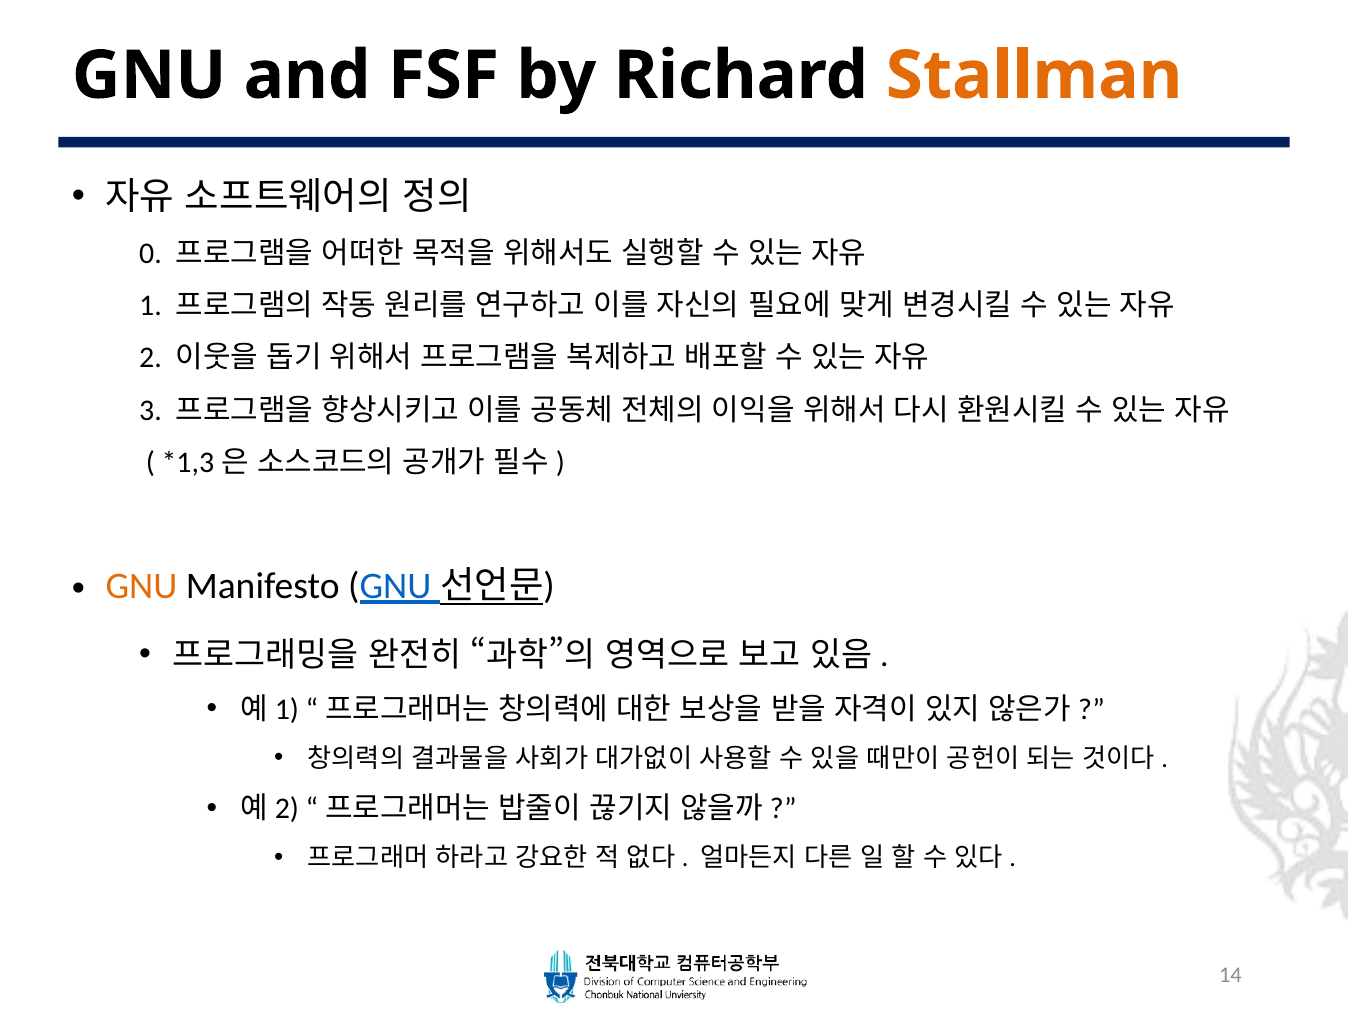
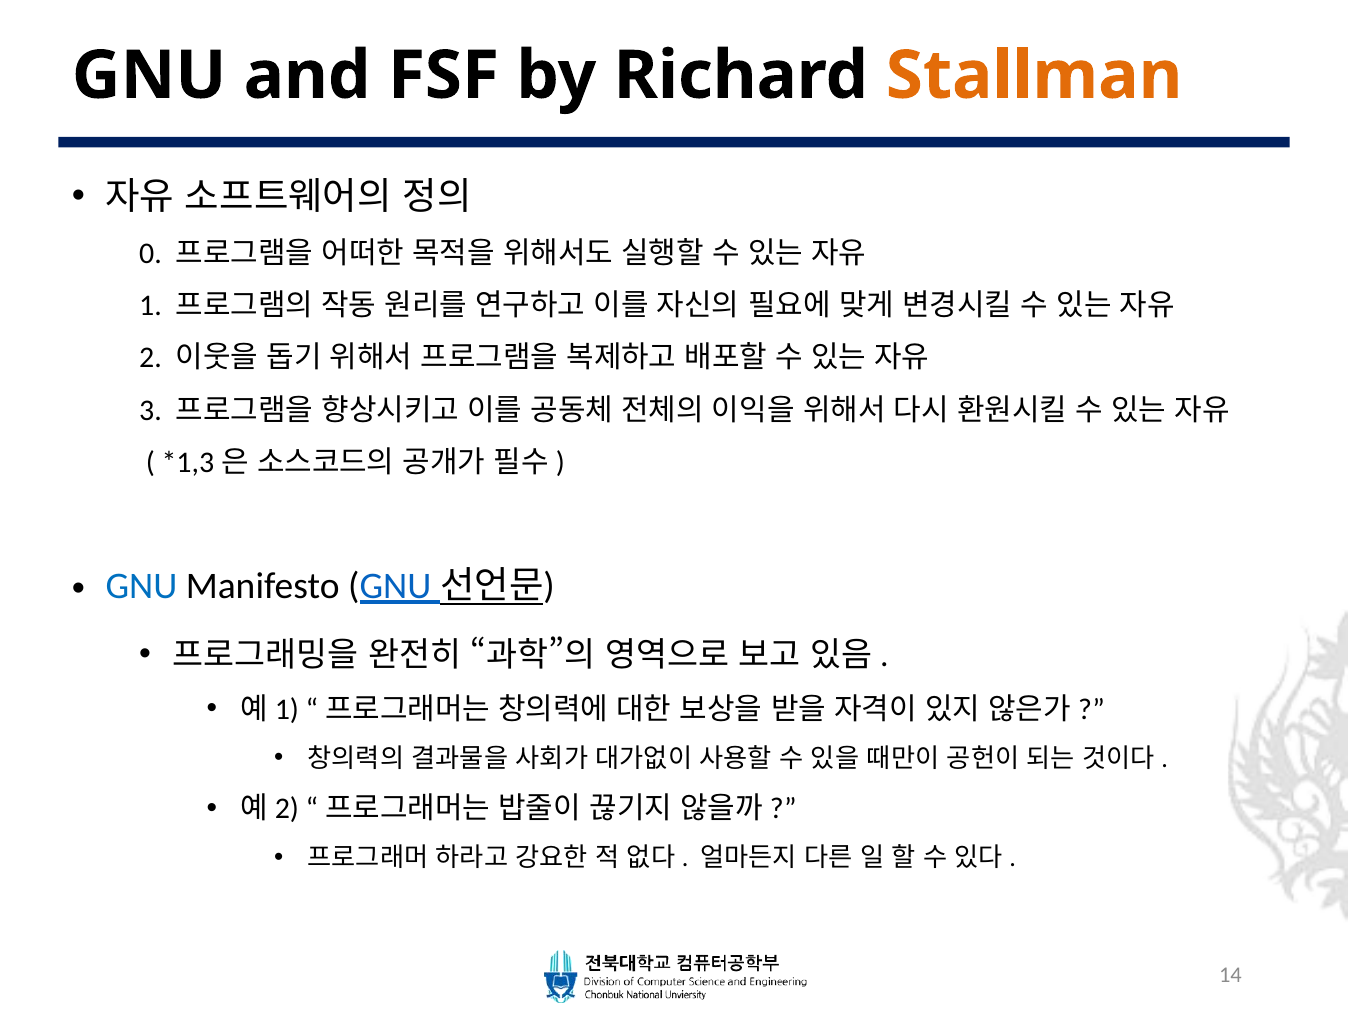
GNU at (141, 586) colour: orange -> blue
